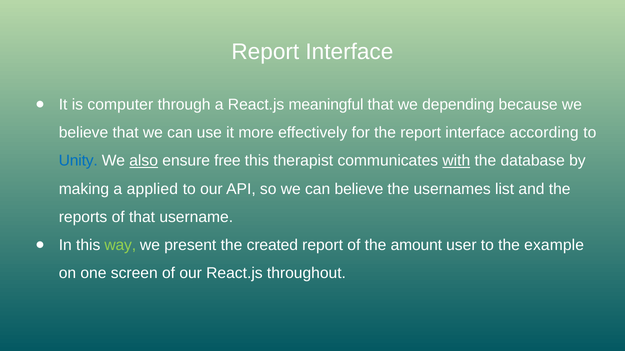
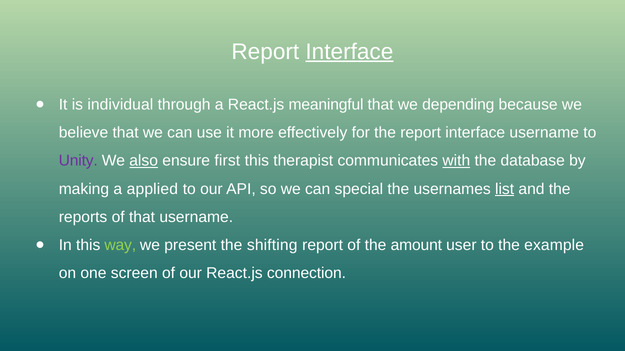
Interface at (349, 52) underline: none -> present
computer: computer -> individual
interface according: according -> username
Unity colour: blue -> purple
free: free -> first
can believe: believe -> special
list underline: none -> present
created: created -> shifting
throughout: throughout -> connection
